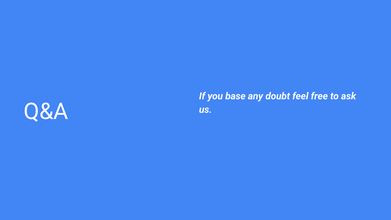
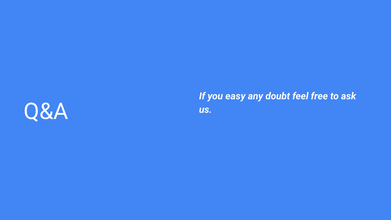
base: base -> easy
